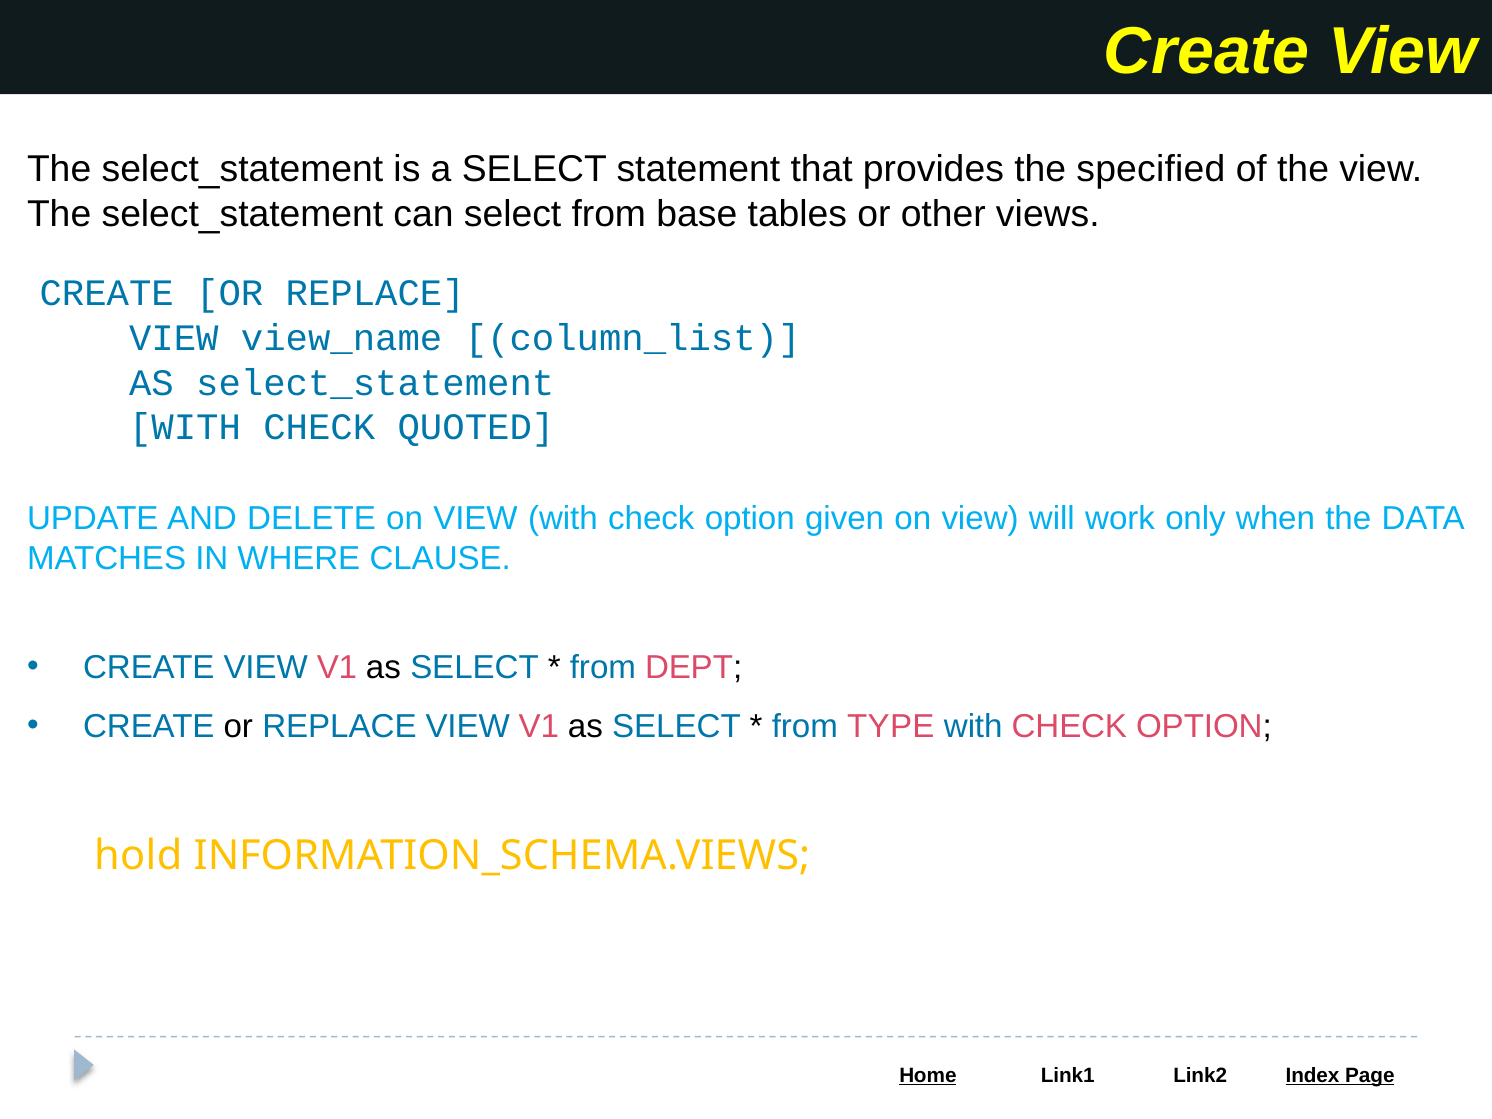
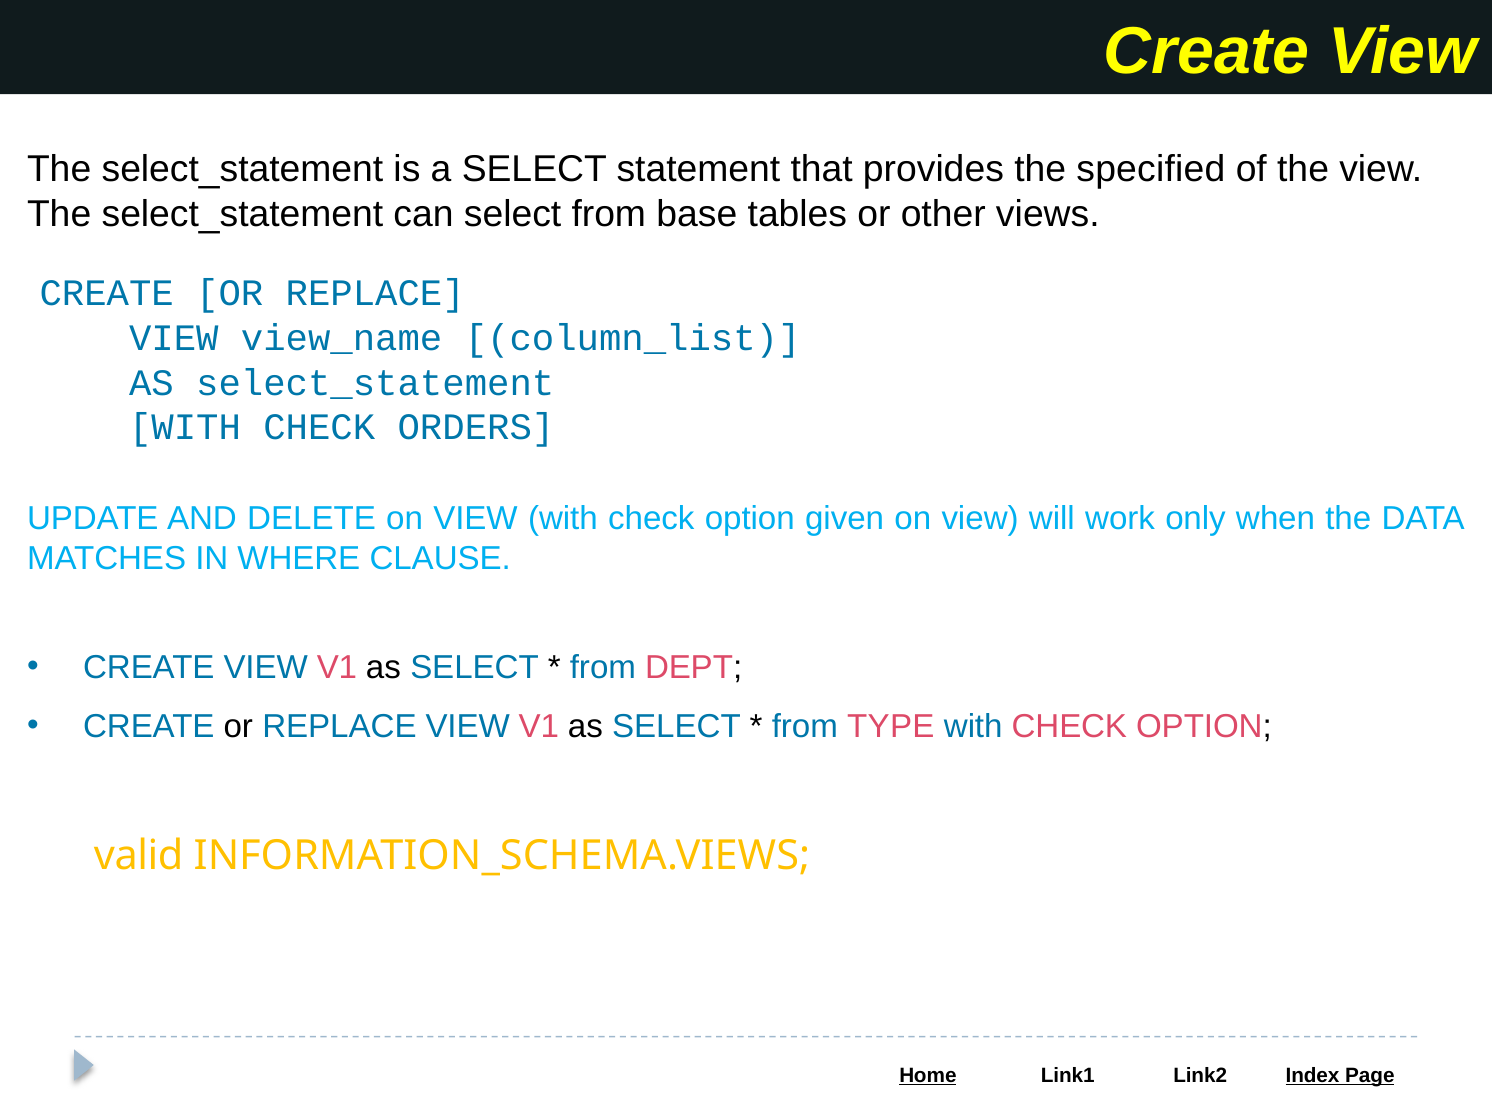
QUOTED: QUOTED -> ORDERS
hold: hold -> valid
